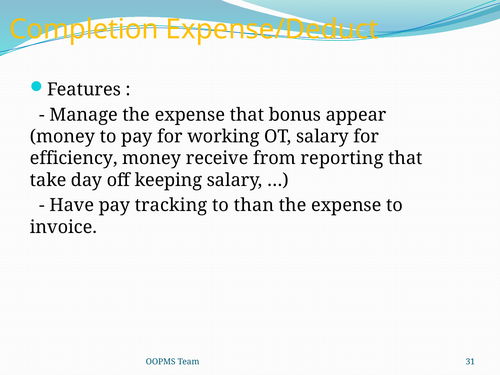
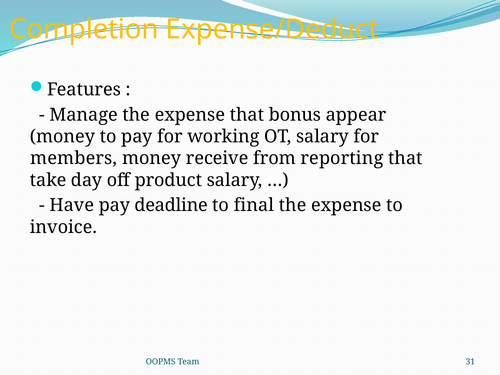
efficiency: efficiency -> members
keeping: keeping -> product
tracking: tracking -> deadline
than: than -> final
